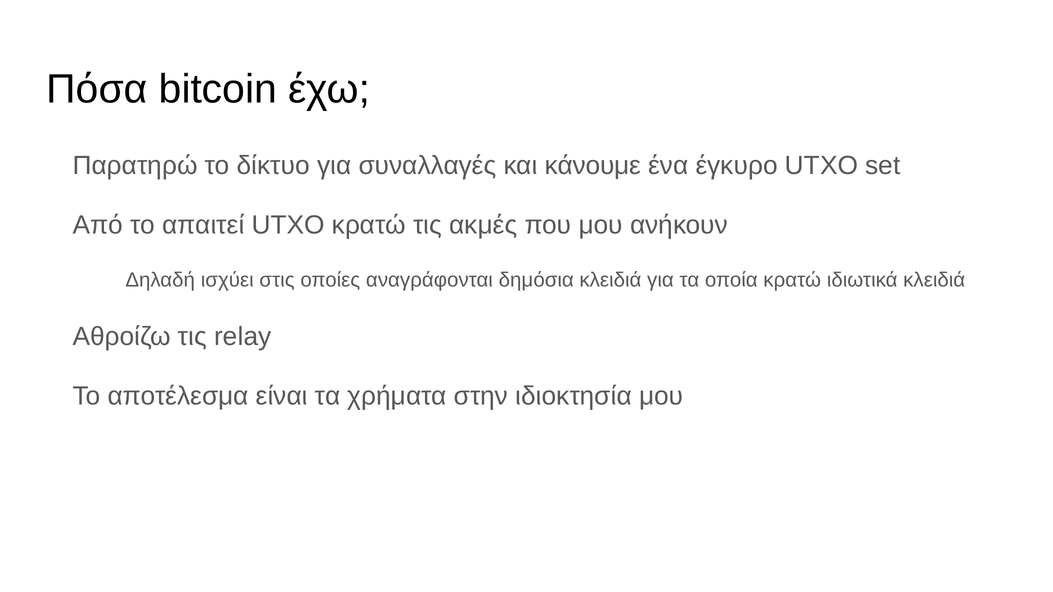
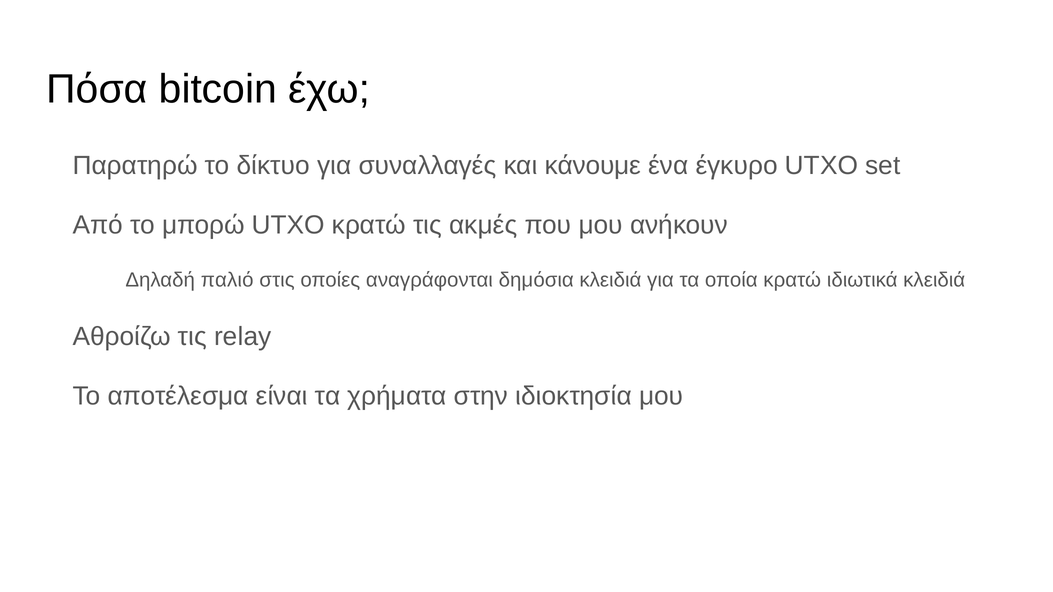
απαιτεί: απαιτεί -> μπορώ
ισχύει: ισχύει -> παλιό
